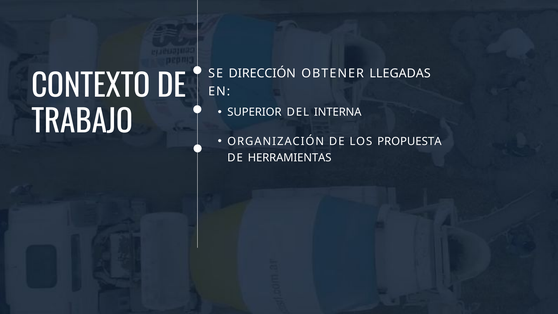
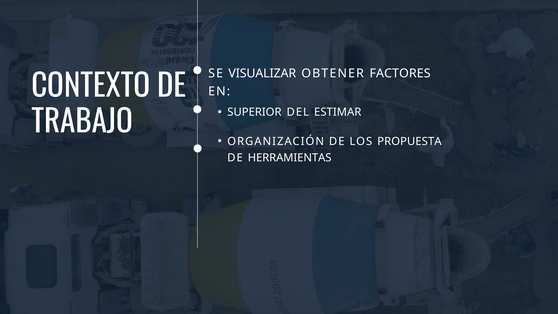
DIRECCIÓN: DIRECCIÓN -> VISUALIZAR
LLEGADAS: LLEGADAS -> FACTORES
INTERNA: INTERNA -> ESTIMAR
